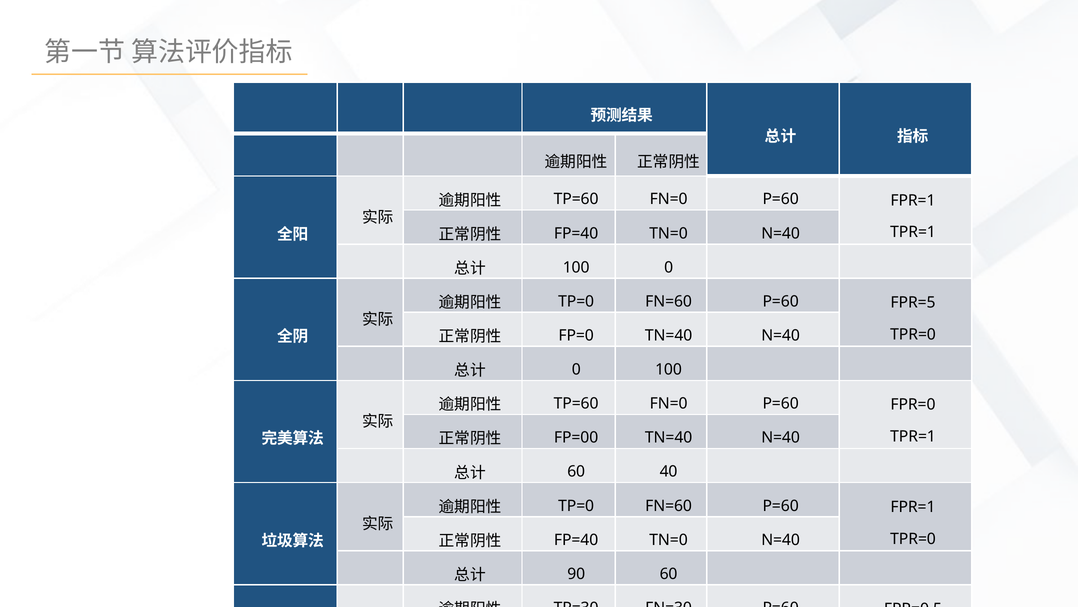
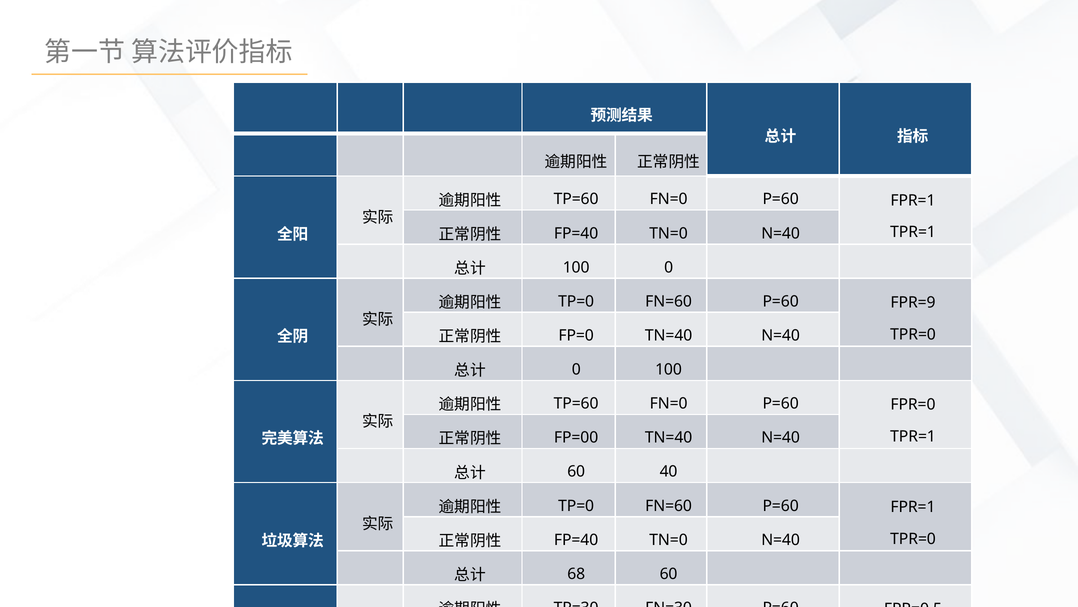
FPR=5: FPR=5 -> FPR=9
90: 90 -> 68
